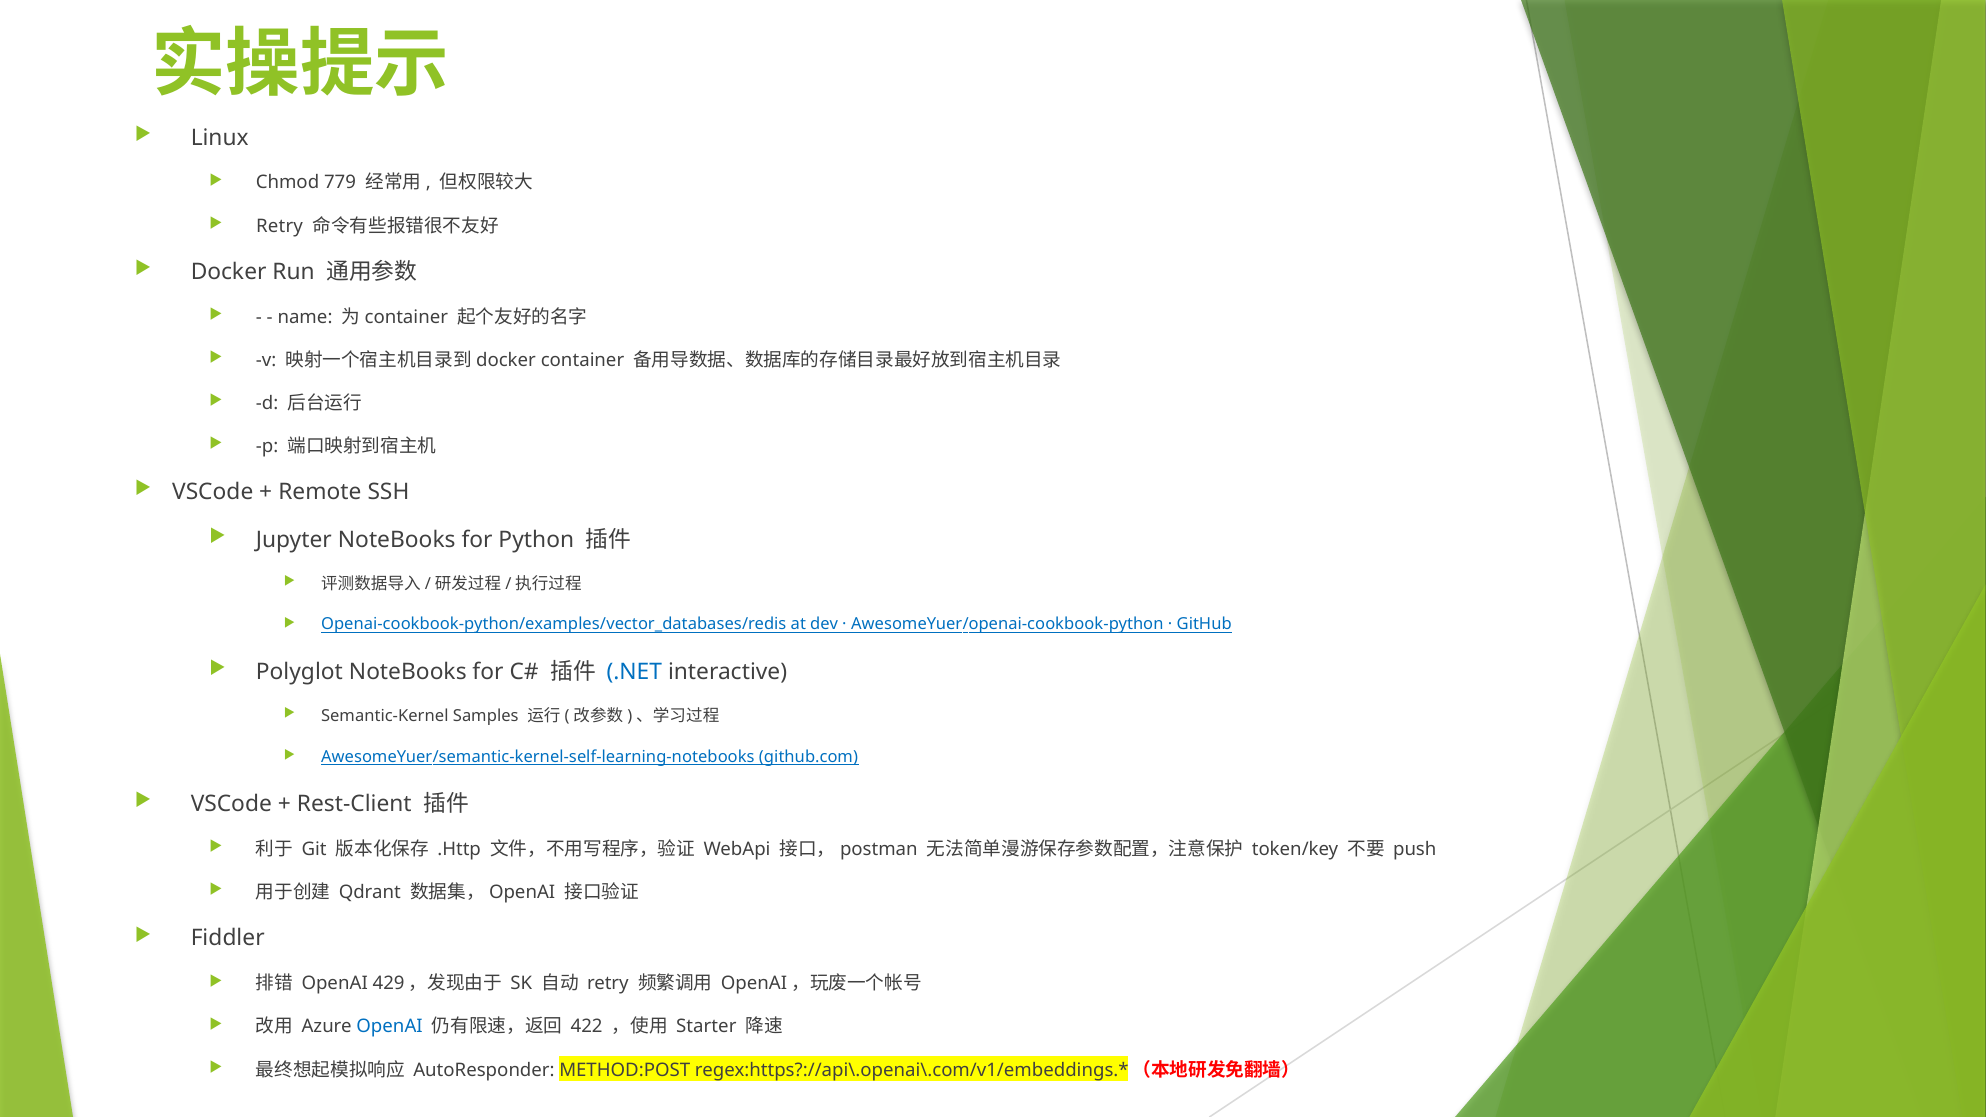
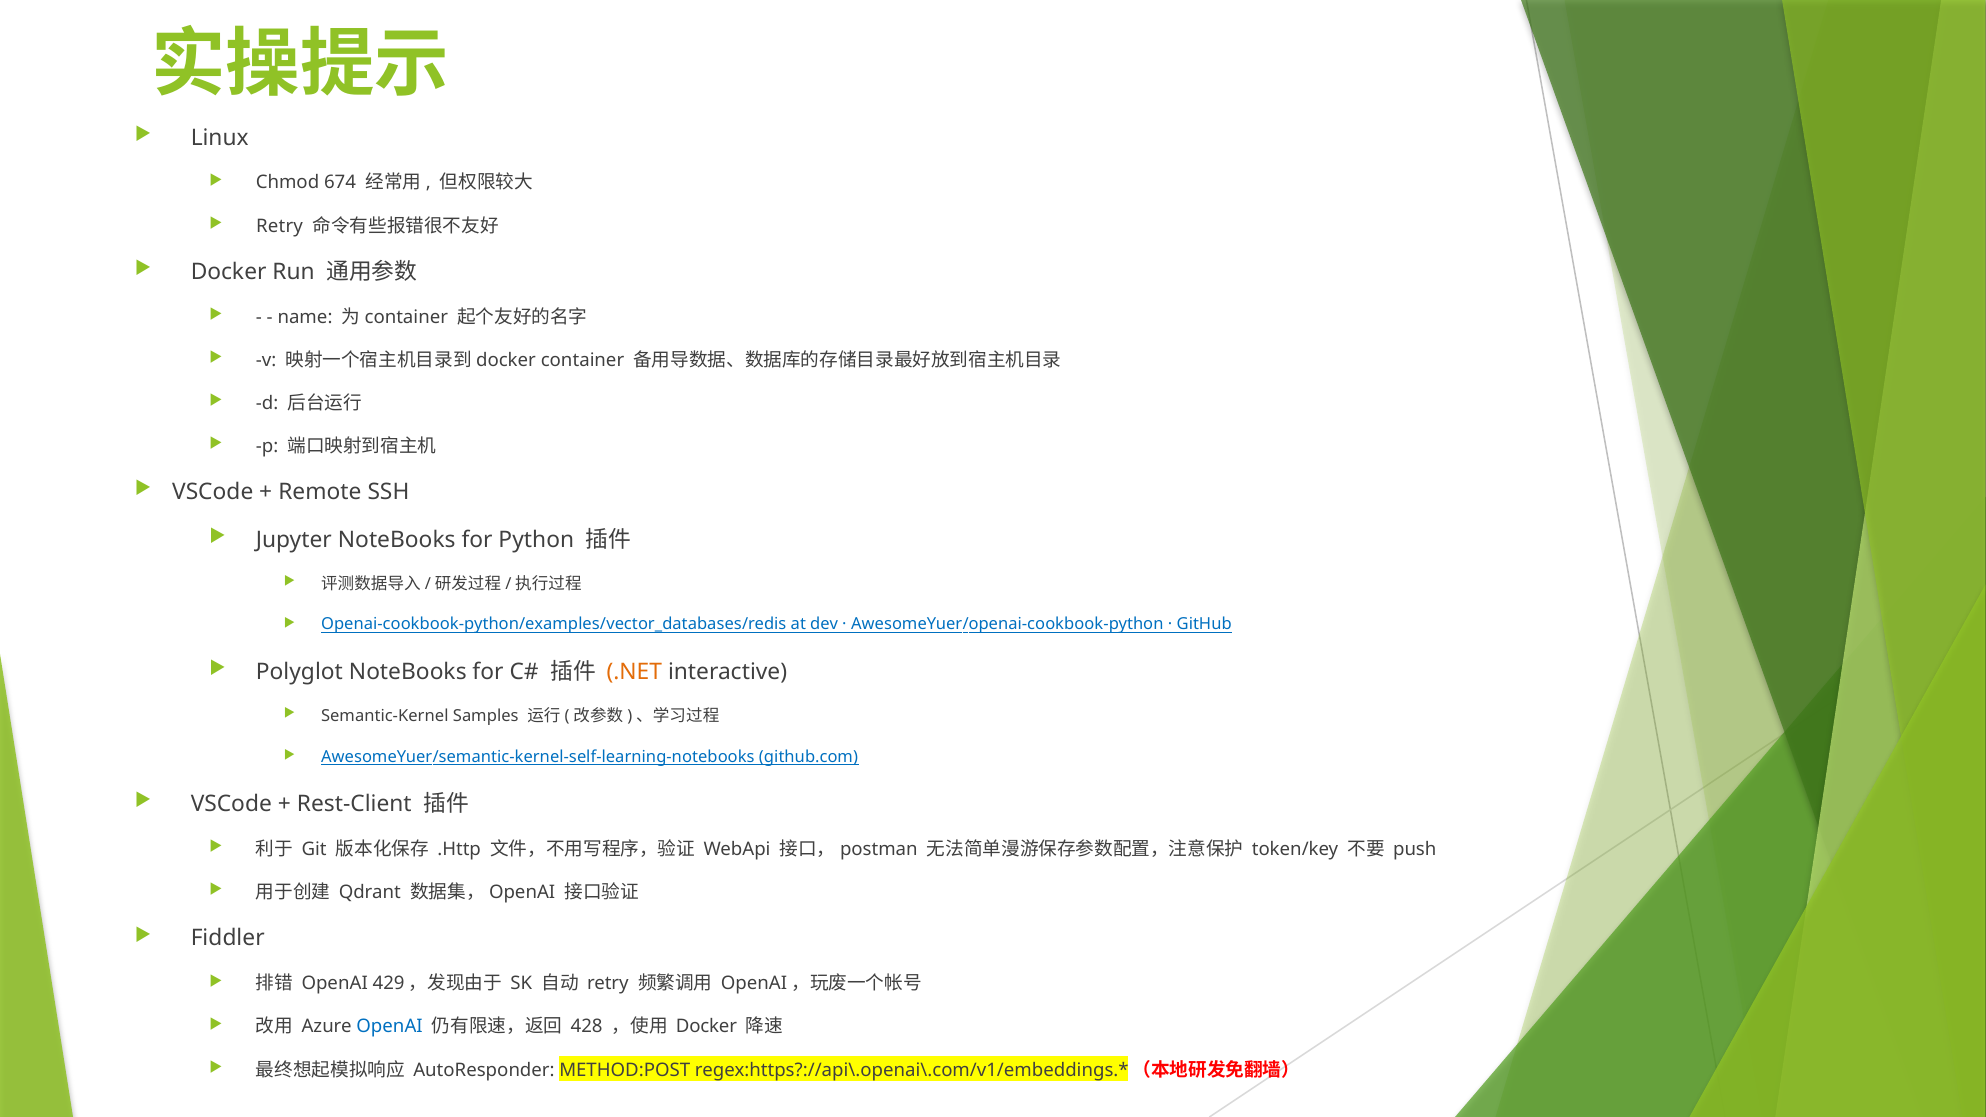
779: 779 -> 674
.NET colour: blue -> orange
422: 422 -> 428
Starter at (706, 1027): Starter -> Docker
